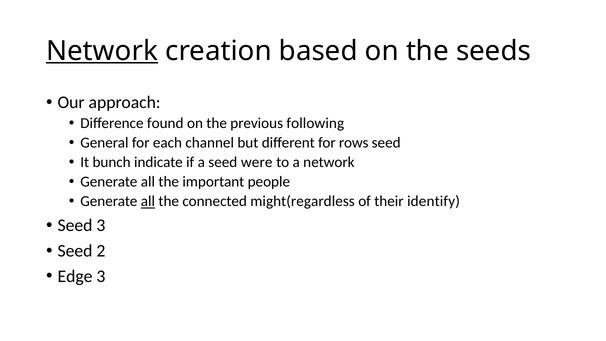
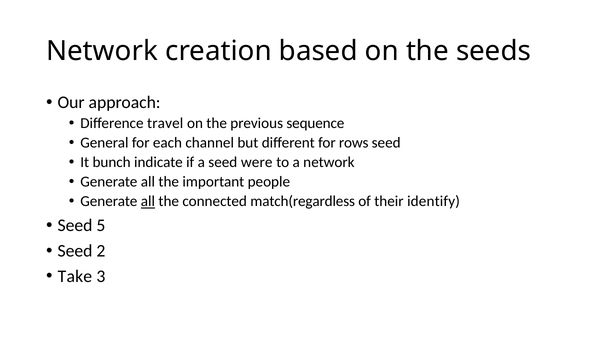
Network at (102, 51) underline: present -> none
found: found -> travel
following: following -> sequence
might(regardless: might(regardless -> match(regardless
Seed 3: 3 -> 5
Edge: Edge -> Take
